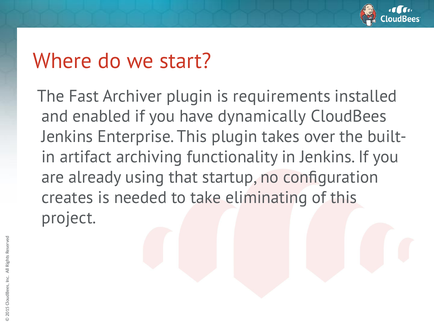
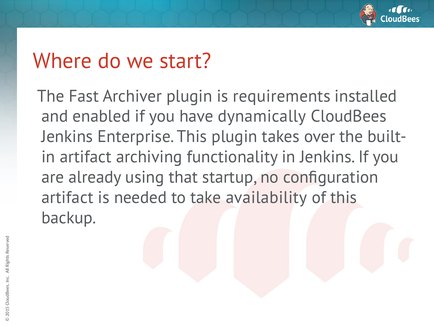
creates at (67, 197): creates -> artifact
eliminating: eliminating -> availability
project: project -> backup
